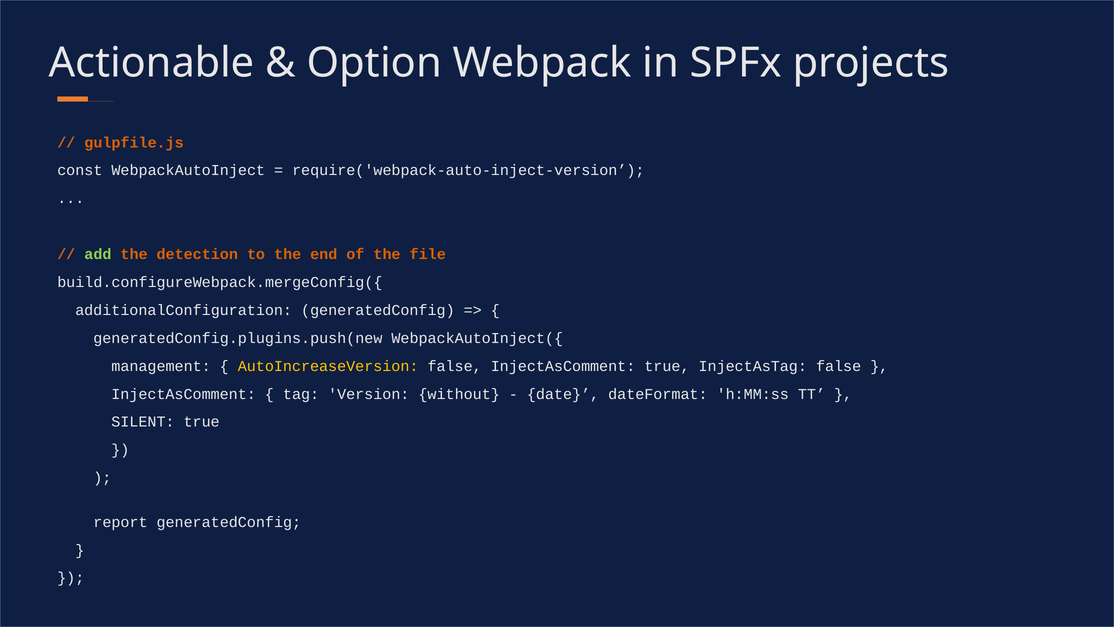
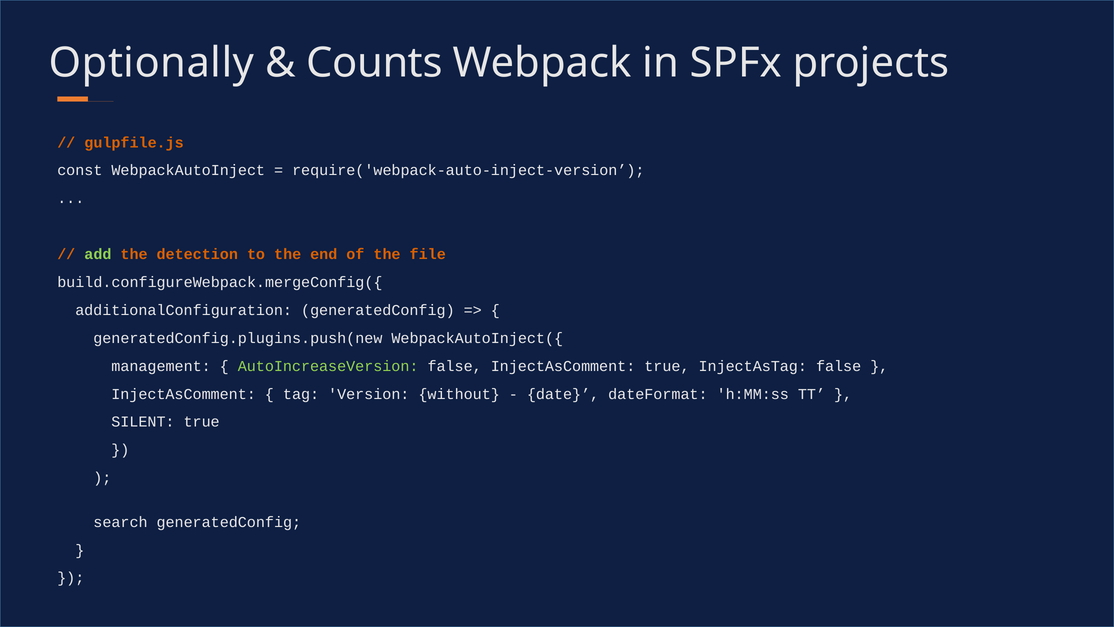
Actionable: Actionable -> Optionally
Option: Option -> Counts
AutoIncreaseVersion colour: yellow -> light green
report: report -> search
